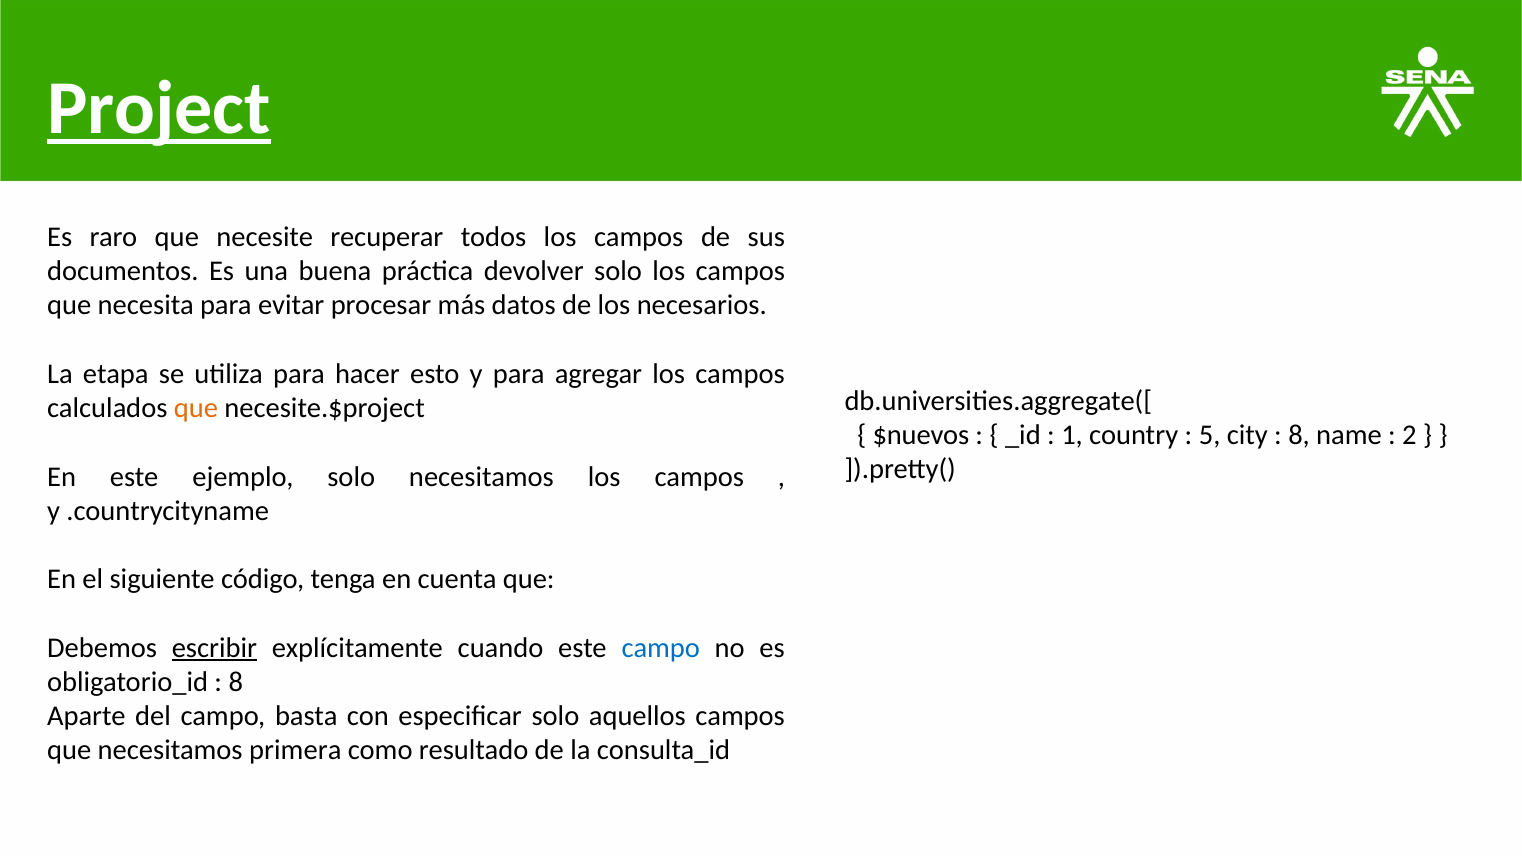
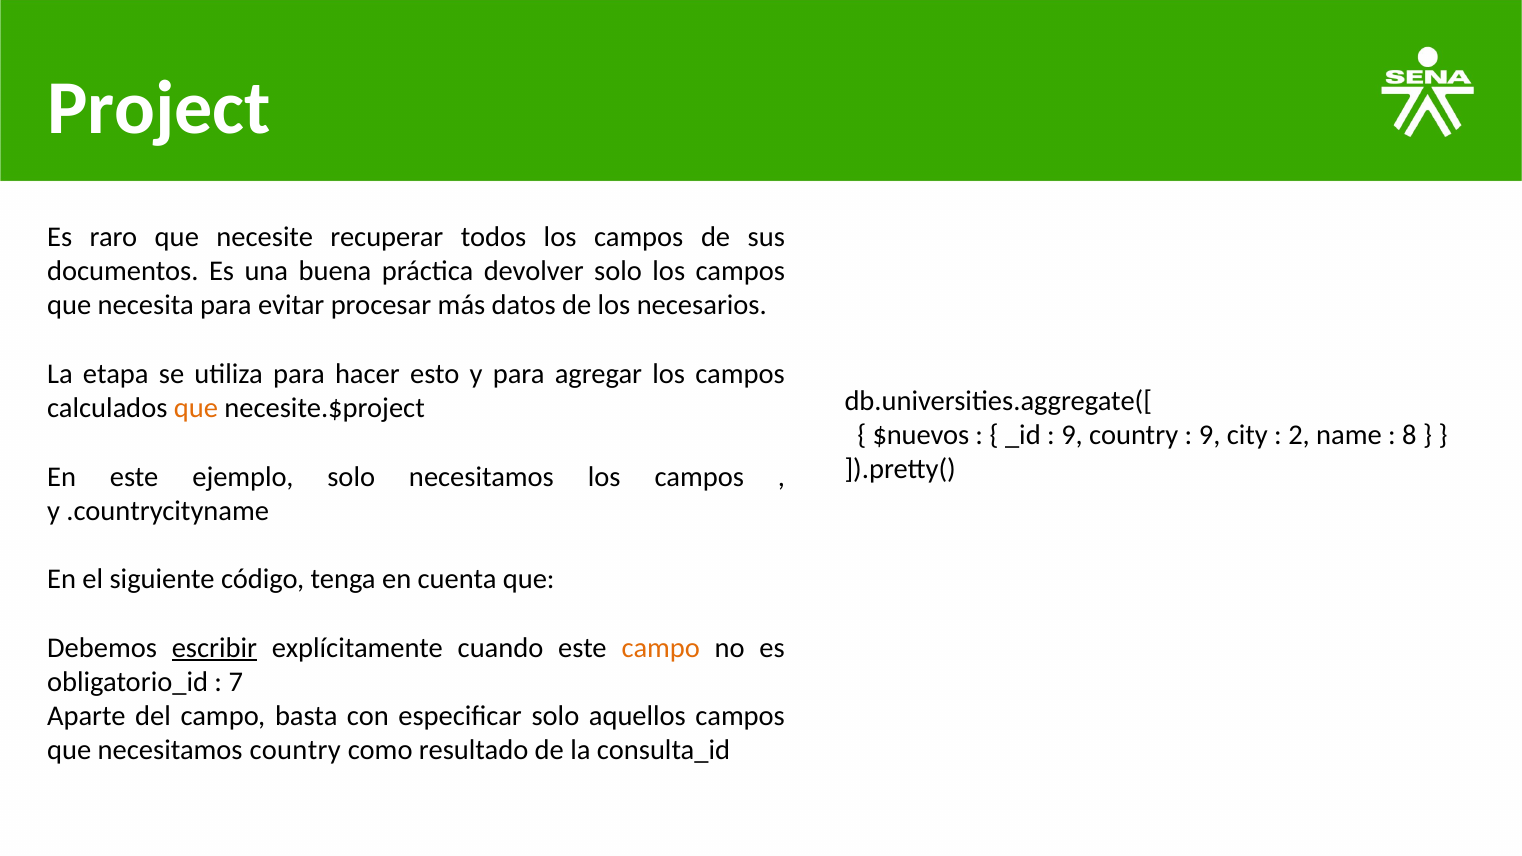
Project underline: present -> none
1 at (1072, 435): 1 -> 9
5 at (1210, 435): 5 -> 9
8 at (1299, 435): 8 -> 2
2: 2 -> 8
campo at (661, 648) colour: blue -> orange
8 at (236, 682): 8 -> 7
necesitamos primera: primera -> country
